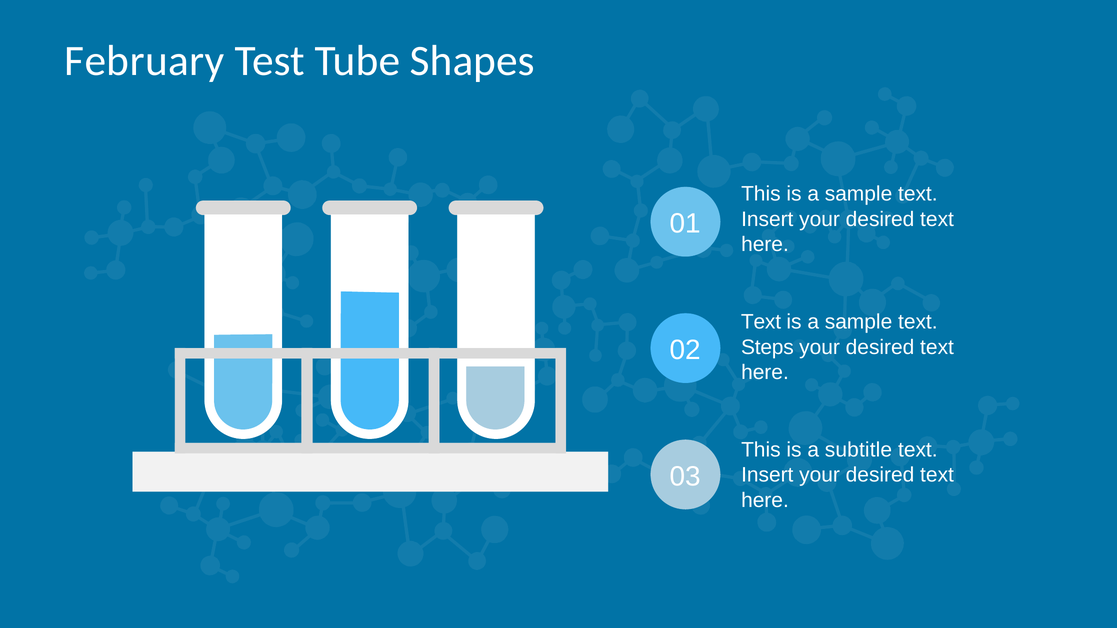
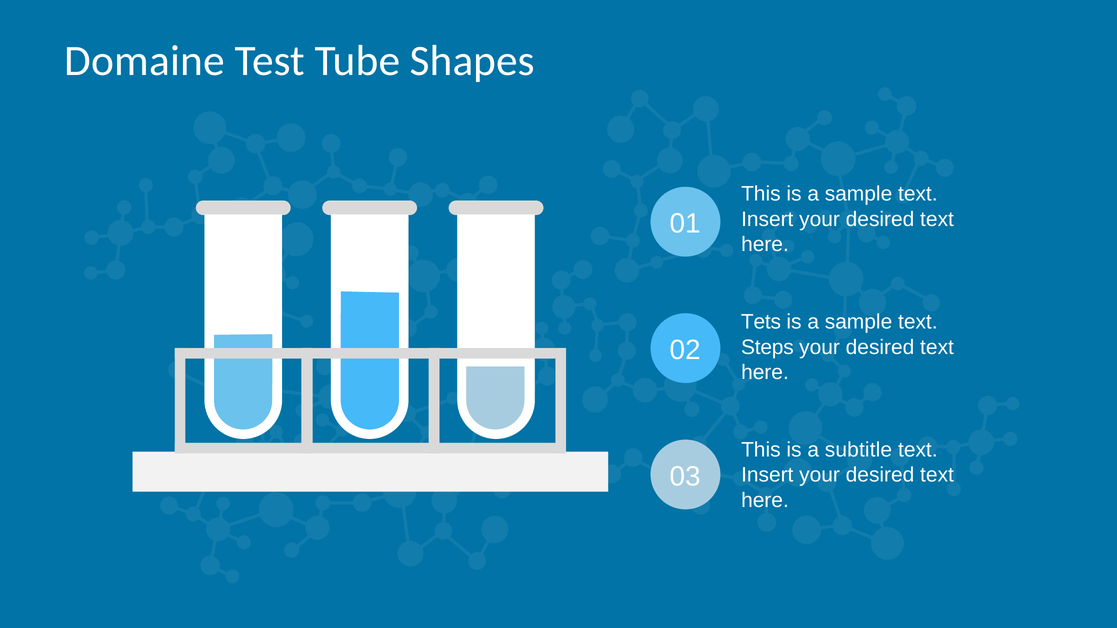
February: February -> Domaine
Text at (761, 322): Text -> Tets
